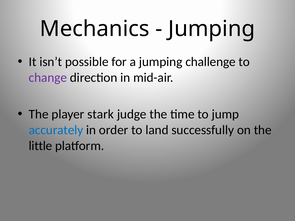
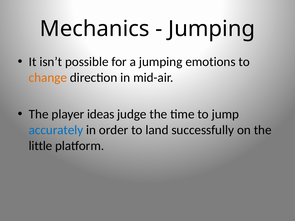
challenge: challenge -> emotions
change colour: purple -> orange
stark: stark -> ideas
